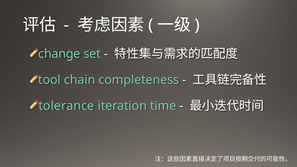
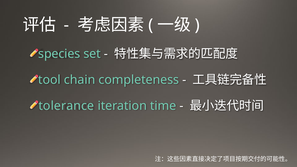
change: change -> species
